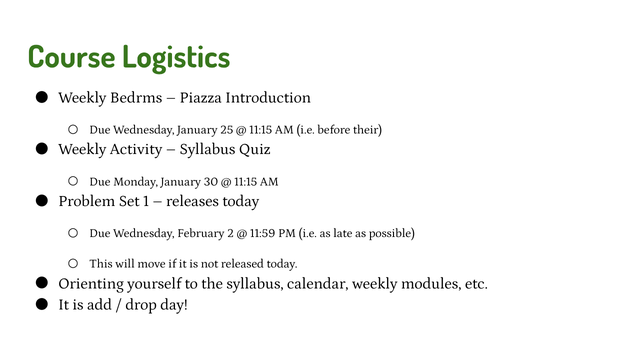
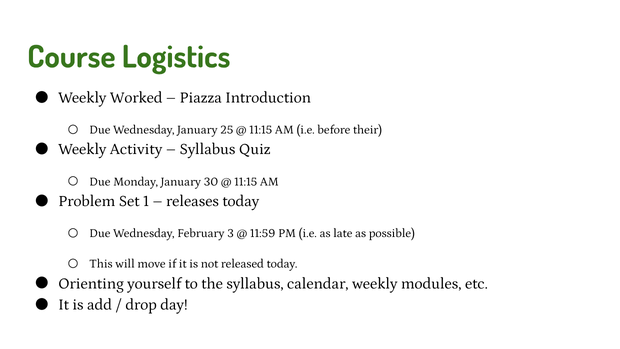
Bedrms: Bedrms -> Worked
2: 2 -> 3
